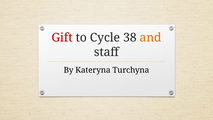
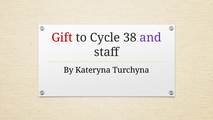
and colour: orange -> purple
